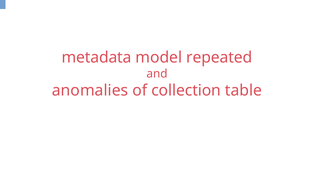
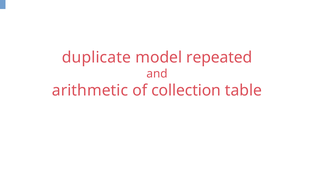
metadata: metadata -> duplicate
anomalies: anomalies -> arithmetic
